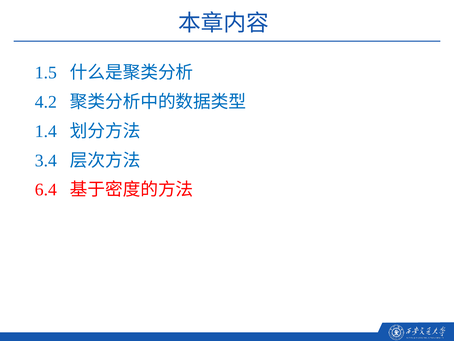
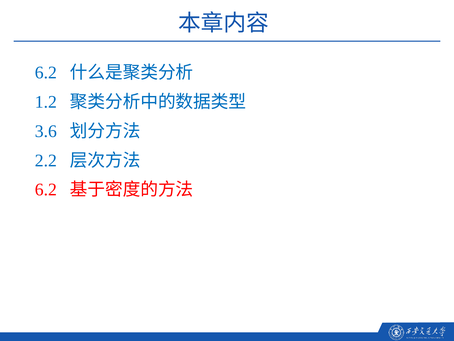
1.5 at (46, 73): 1.5 -> 6.2
4.2: 4.2 -> 1.2
1.4: 1.4 -> 3.6
3.4: 3.4 -> 2.2
6.4 at (46, 190): 6.4 -> 6.2
